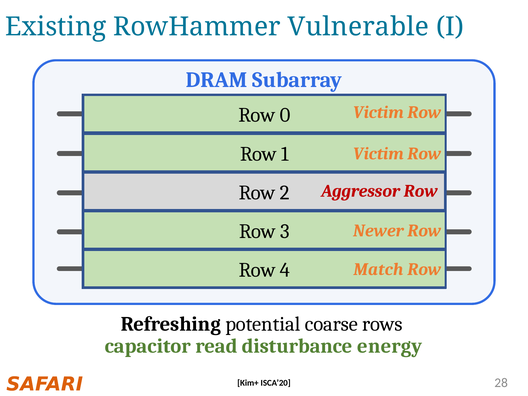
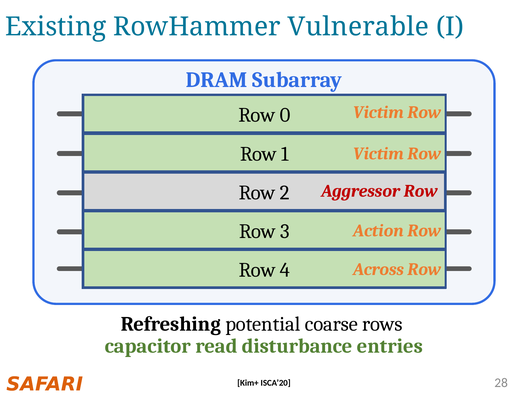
Newer: Newer -> Action
Match: Match -> Across
energy: energy -> entries
